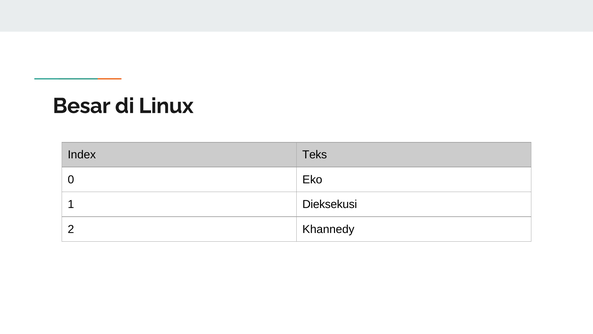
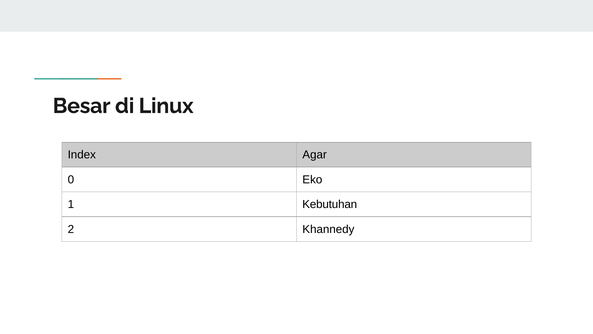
Teks: Teks -> Agar
Dieksekusi: Dieksekusi -> Kebutuhan
